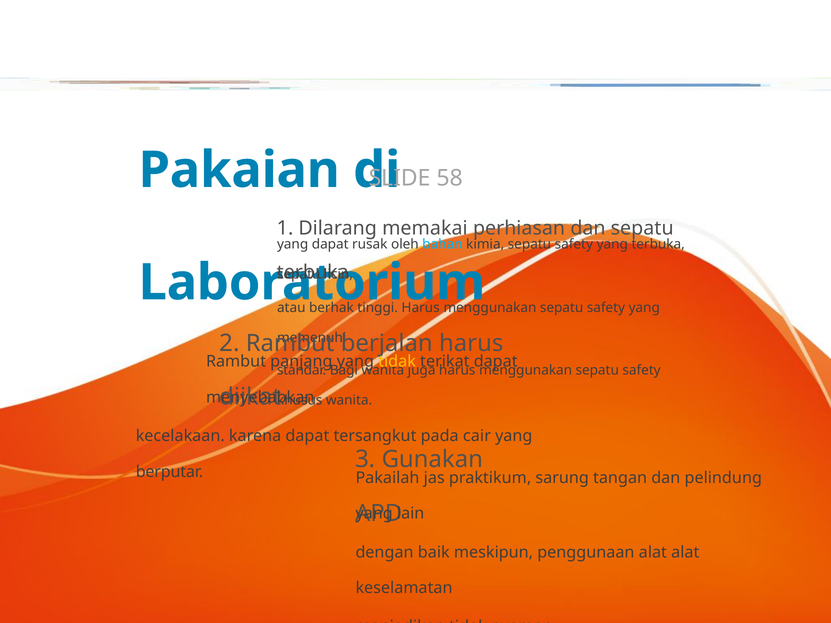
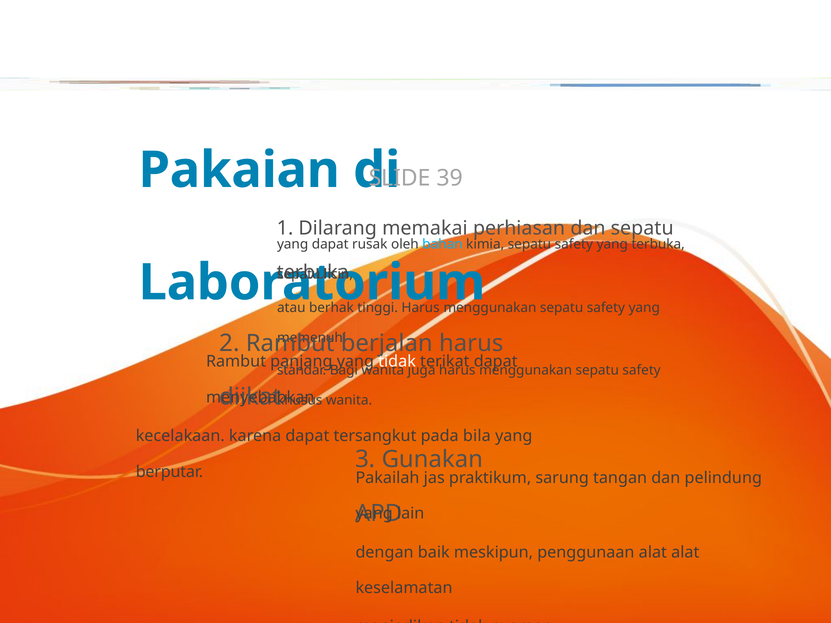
58: 58 -> 39
tidak at (397, 362) colour: yellow -> white
cair: cair -> bila
